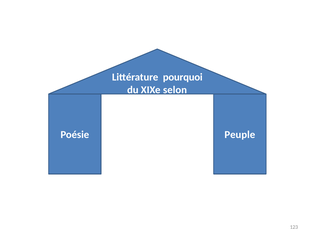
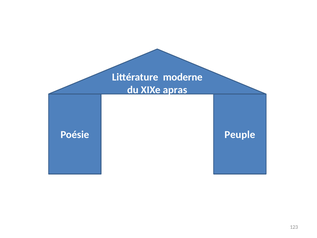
pourquoi: pourquoi -> moderne
selon: selon -> apras
